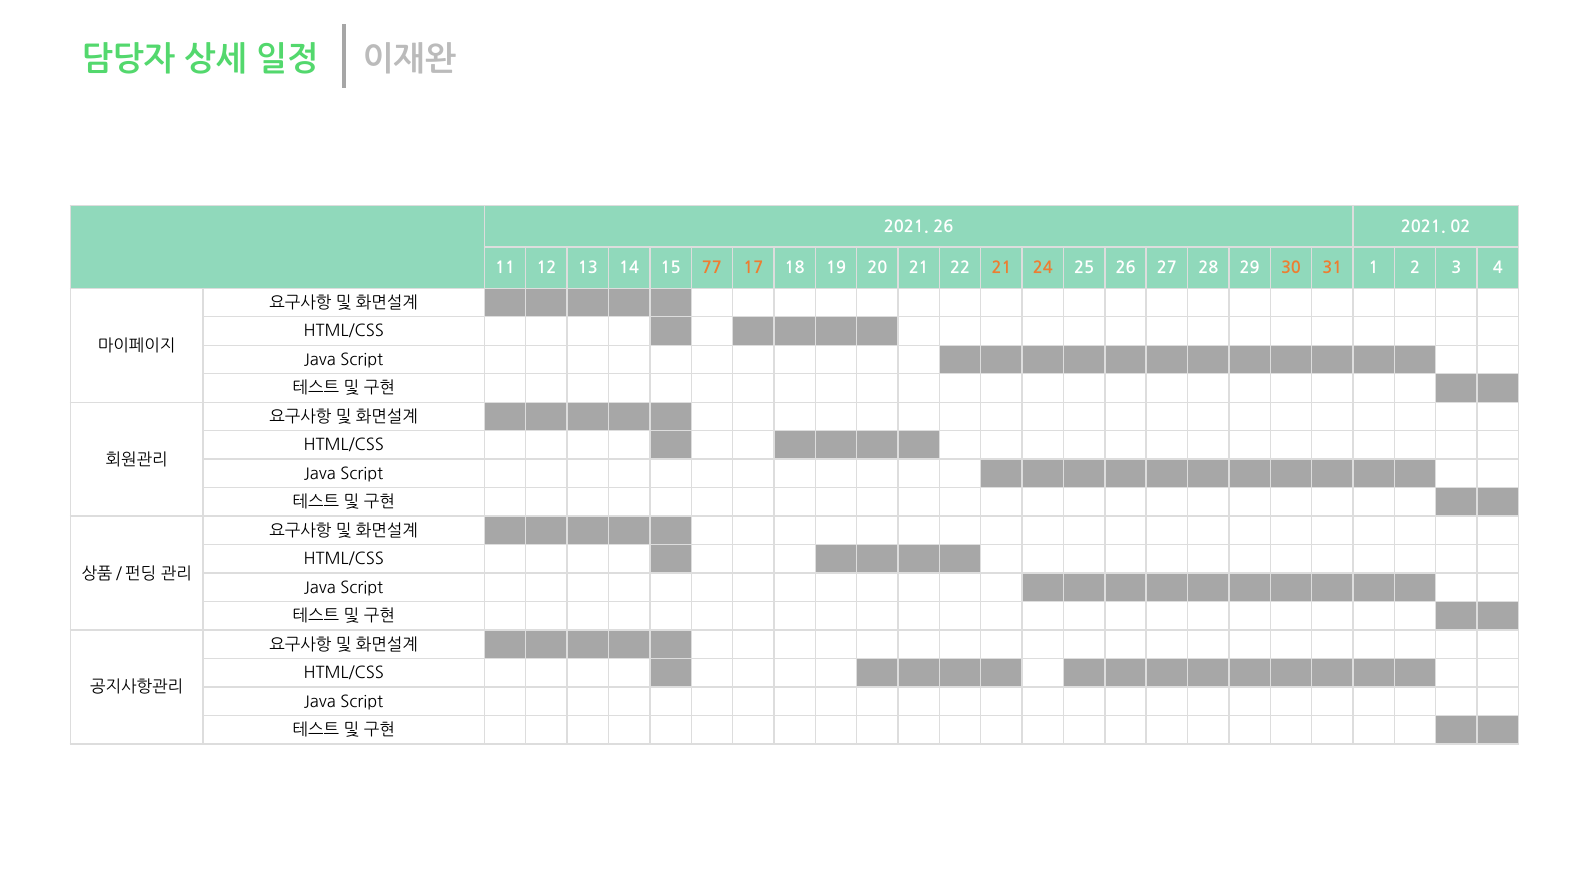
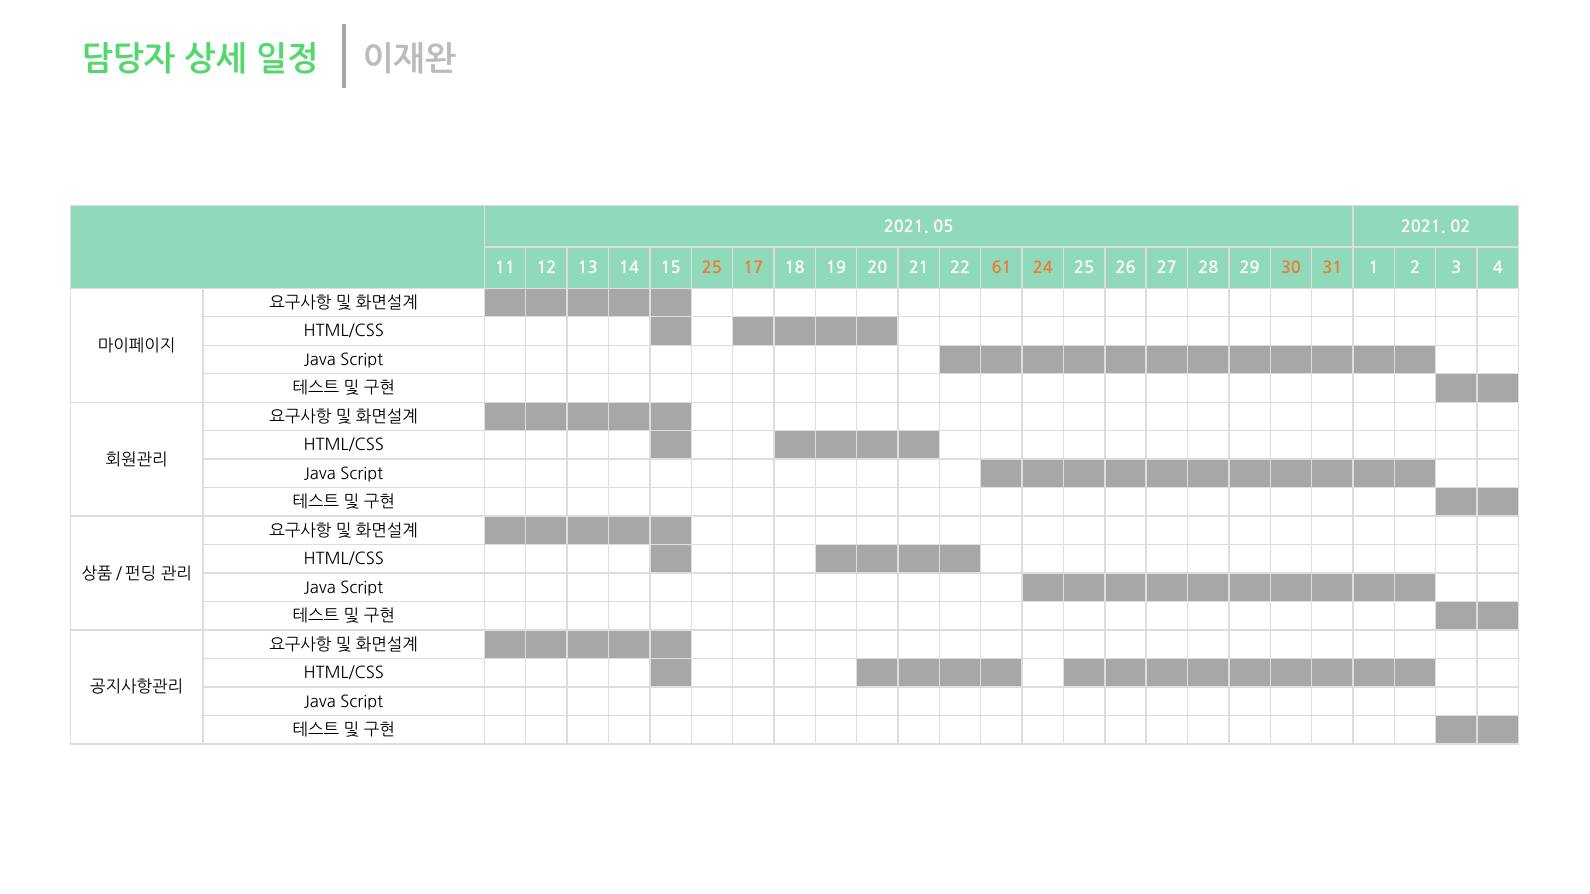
2021 26: 26 -> 05
15 77: 77 -> 25
22 21: 21 -> 61
